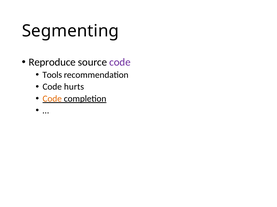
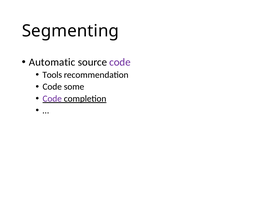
Reproduce: Reproduce -> Automatic
hurts: hurts -> some
Code at (52, 99) colour: orange -> purple
